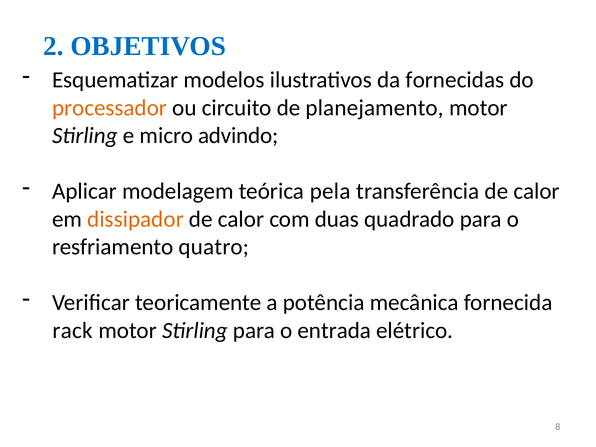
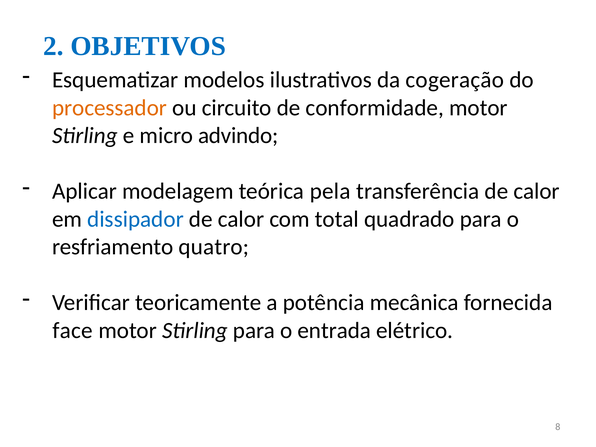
fornecidas: fornecidas -> cogeração
planejamento: planejamento -> conformidade
dissipador colour: orange -> blue
duas: duas -> total
rack: rack -> face
